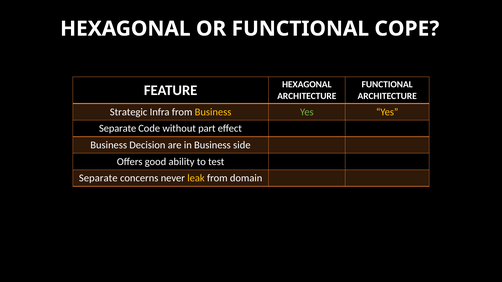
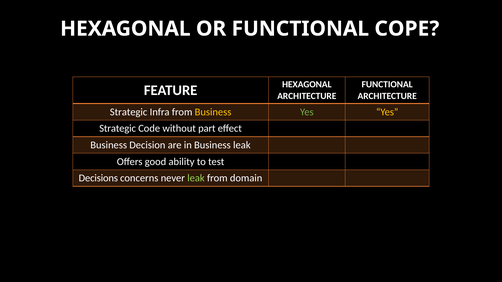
Separate at (118, 129): Separate -> Strategic
Business side: side -> leak
Separate at (98, 178): Separate -> Decisions
leak at (196, 178) colour: yellow -> light green
